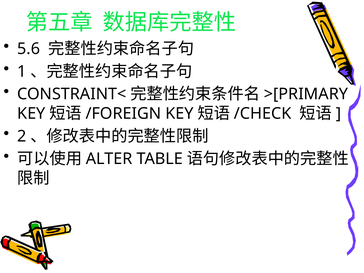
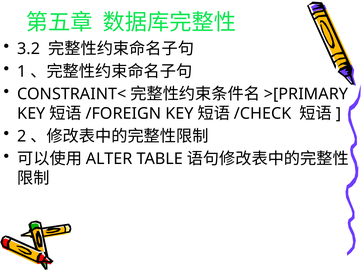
5.6: 5.6 -> 3.2
